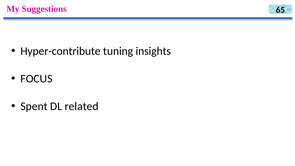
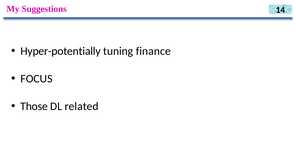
65: 65 -> 14
Hyper-contribute: Hyper-contribute -> Hyper-potentially
insights: insights -> finance
Spent: Spent -> Those
